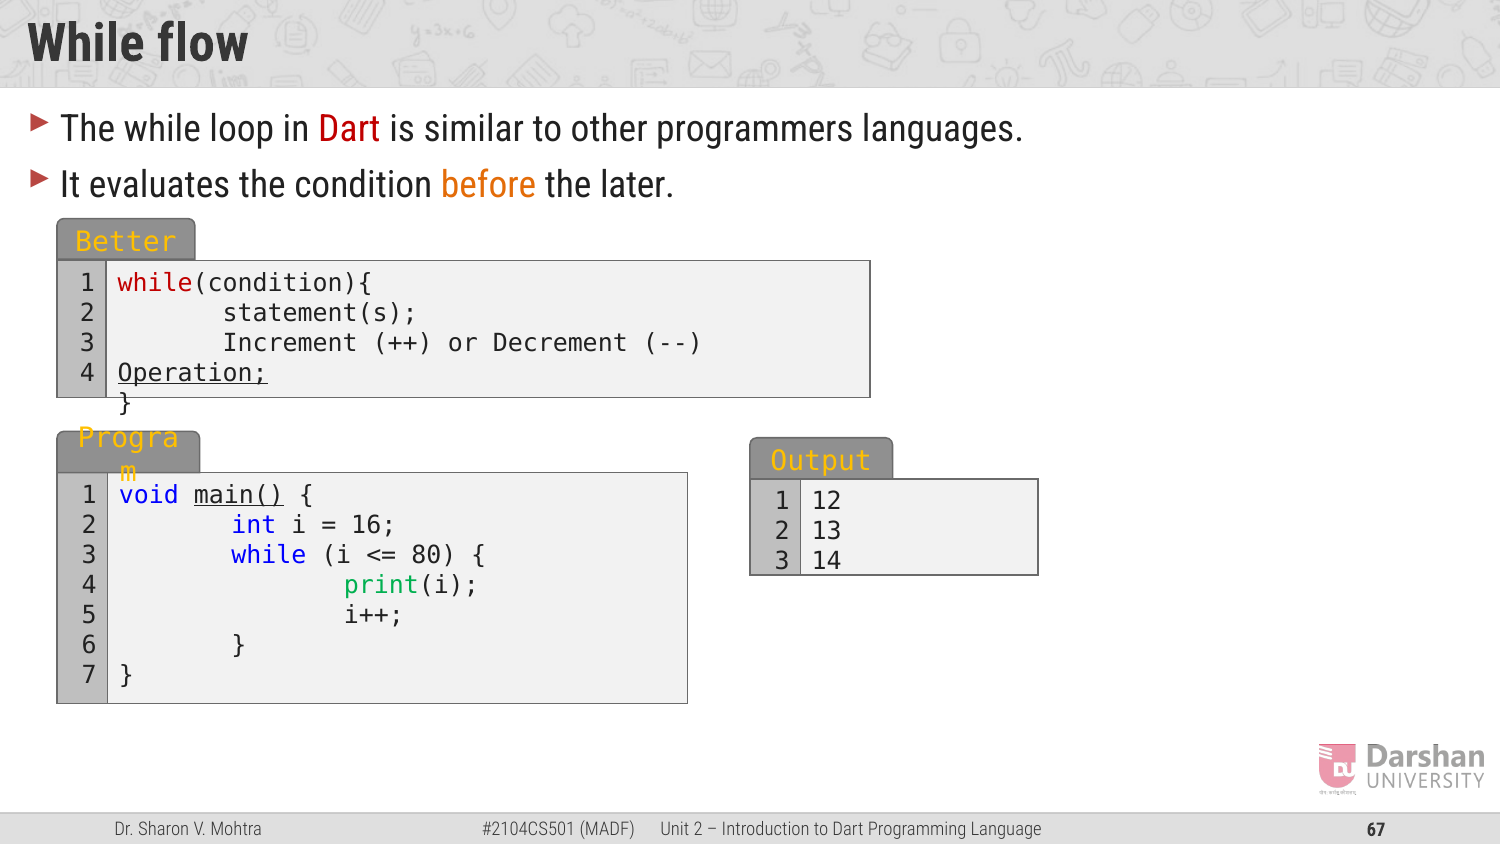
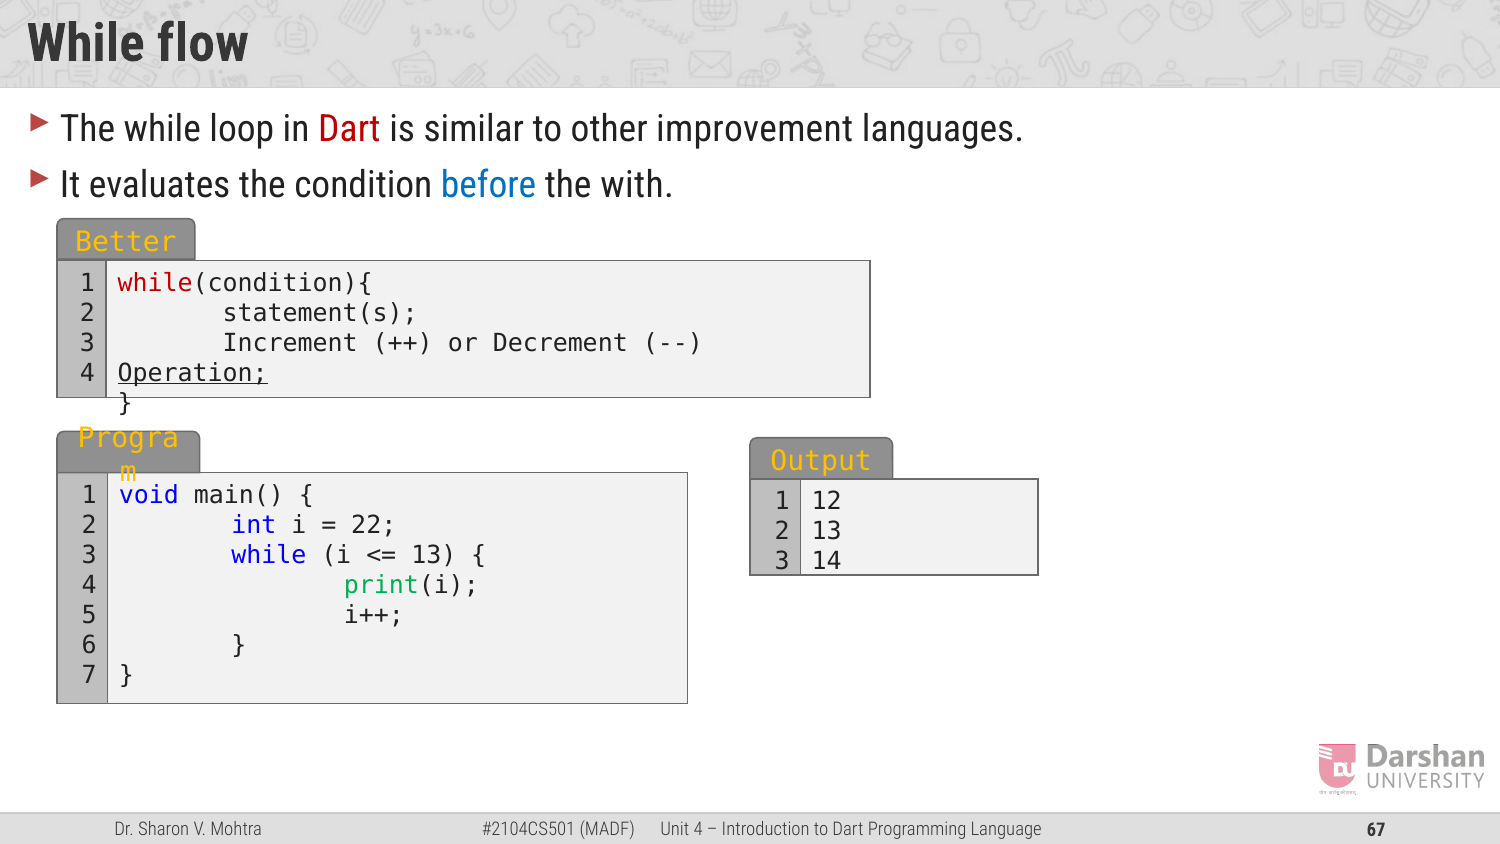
programmers: programmers -> improvement
before colour: orange -> blue
later: later -> with
main( underline: present -> none
16: 16 -> 22
80 at (434, 555): 80 -> 13
2 at (698, 829): 2 -> 4
